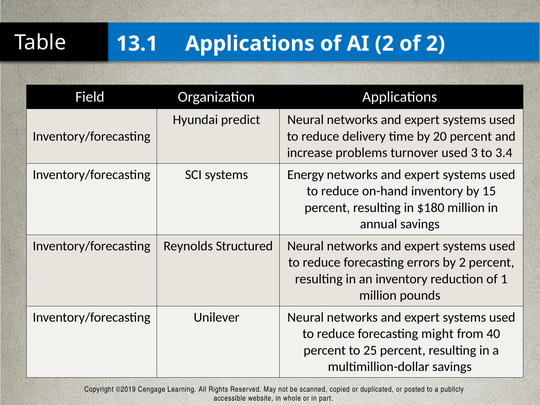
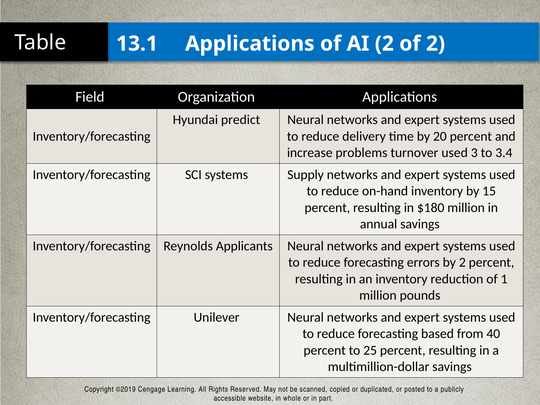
Energy: Energy -> Supply
Structured: Structured -> Applicants
might: might -> based
